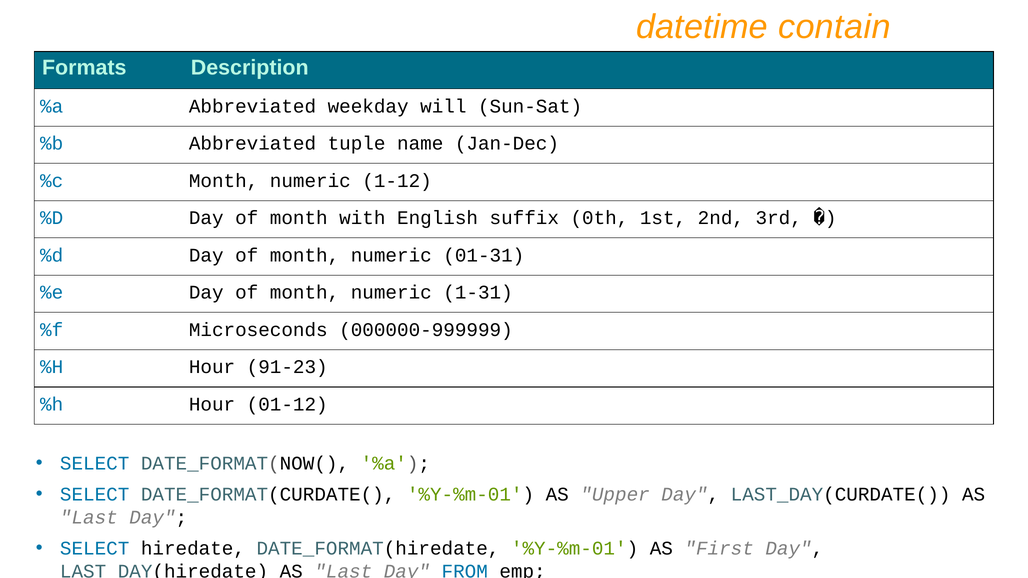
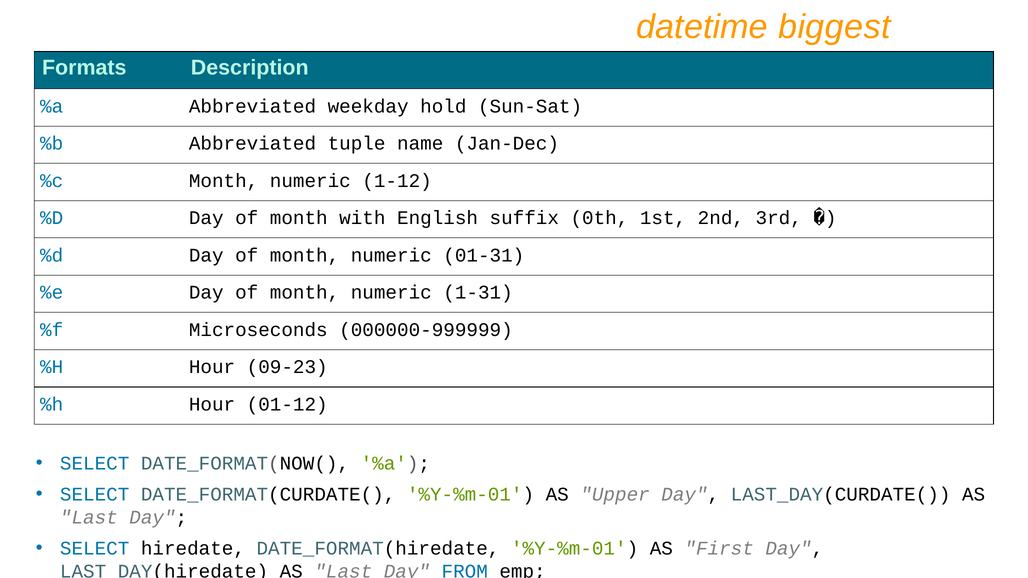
contain: contain -> biggest
will: will -> hold
91-23: 91-23 -> 09-23
